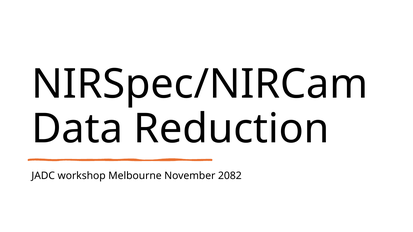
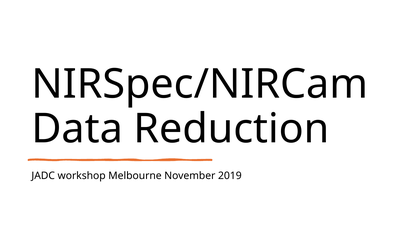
2082: 2082 -> 2019
